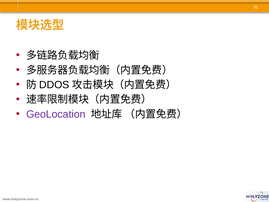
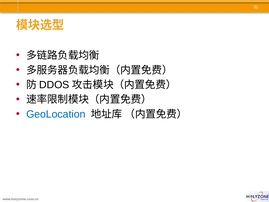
GeoLocation colour: purple -> blue
